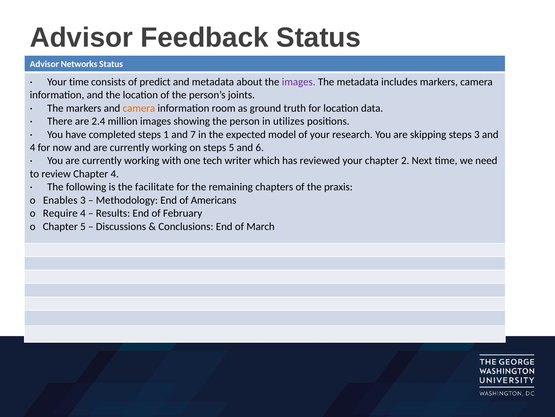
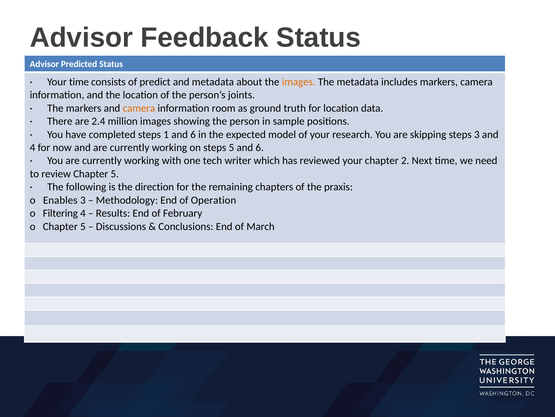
Networks: Networks -> Predicted
images at (299, 82) colour: purple -> orange
utilizes: utilizes -> sample
1 and 7: 7 -> 6
review Chapter 4: 4 -> 5
facilitate: facilitate -> direction
Americans: Americans -> Operation
Require: Require -> Filtering
